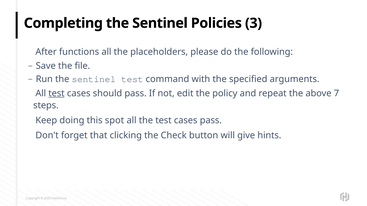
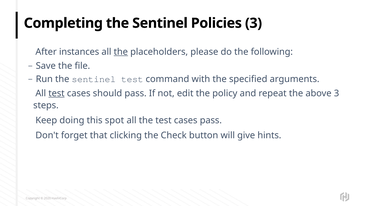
functions: functions -> instances
the at (121, 52) underline: none -> present
above 7: 7 -> 3
